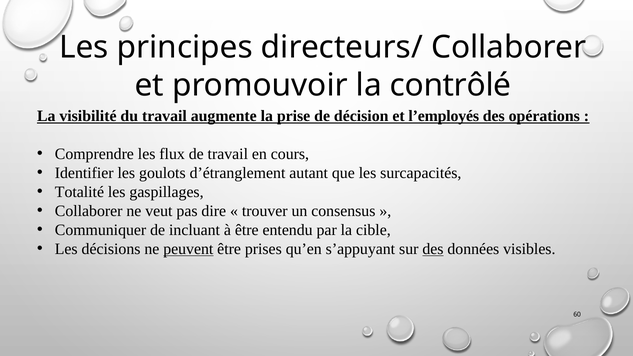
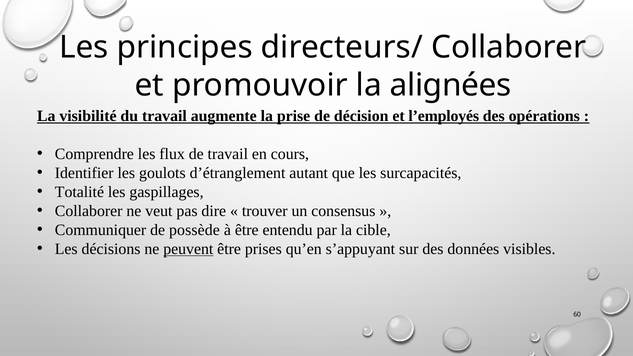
contrôlé: contrôlé -> alignées
incluant: incluant -> possède
des at (433, 249) underline: present -> none
